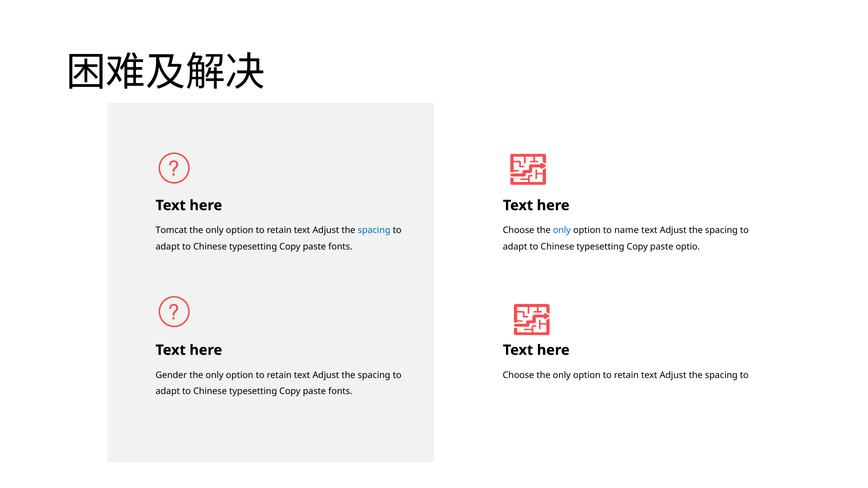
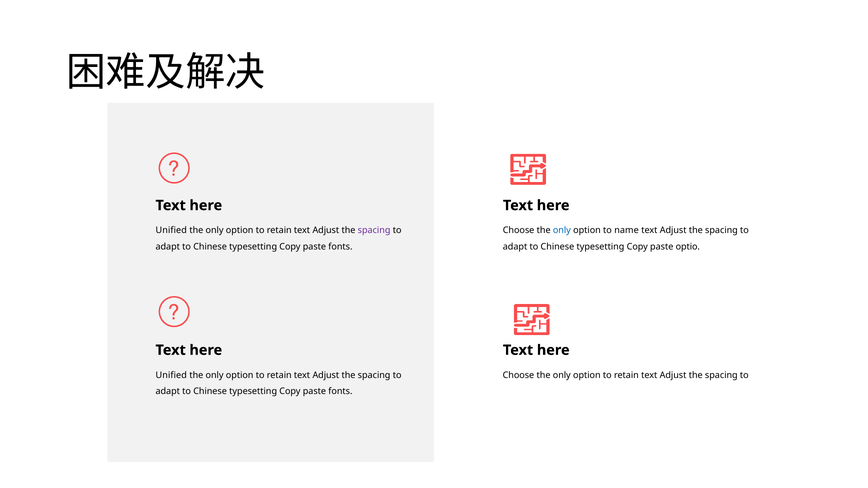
Tomcat at (171, 231): Tomcat -> Unified
spacing at (374, 231) colour: blue -> purple
Gender at (171, 375): Gender -> Unified
